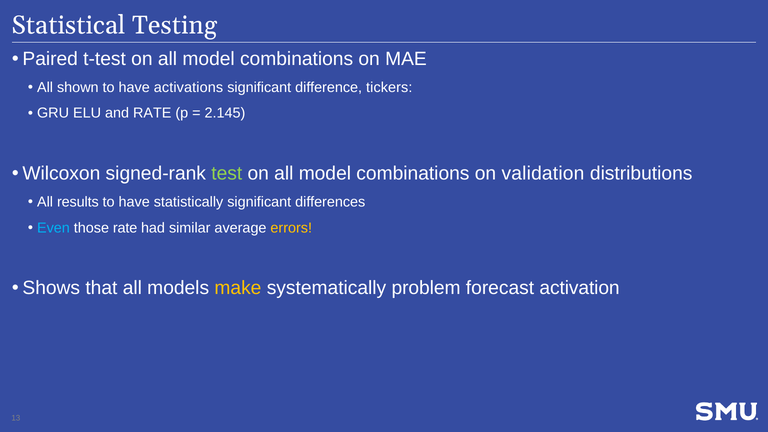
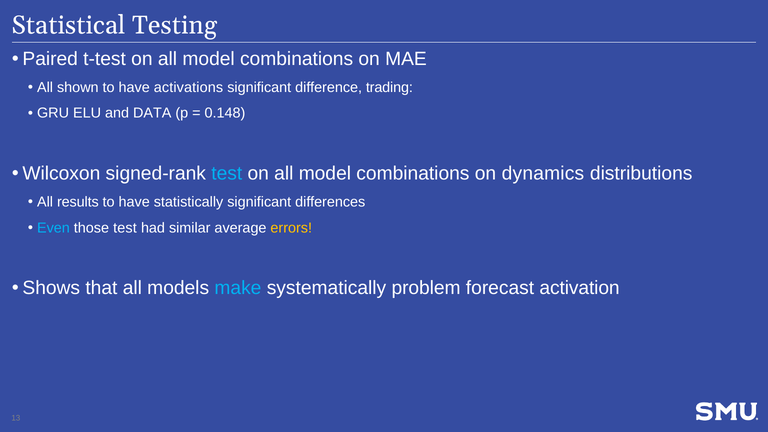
tickers: tickers -> trading
and RATE: RATE -> DATA
2.145: 2.145 -> 0.148
test at (227, 173) colour: light green -> light blue
validation: validation -> dynamics
those rate: rate -> test
make colour: yellow -> light blue
